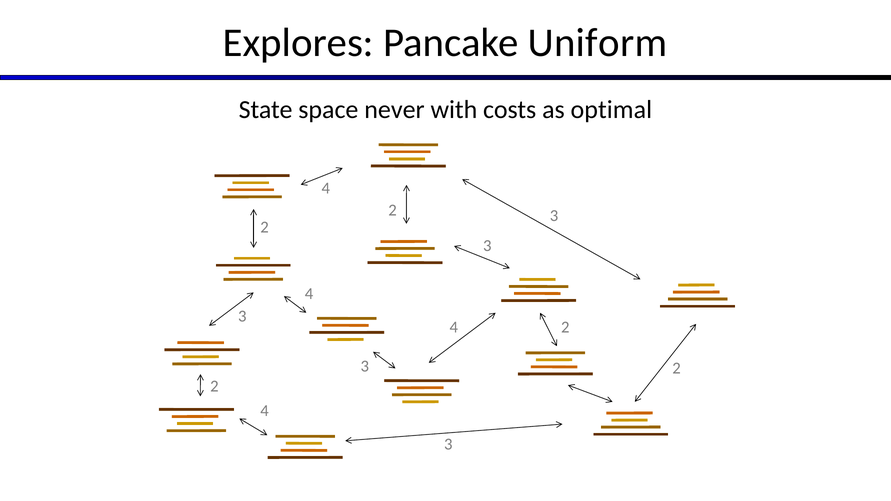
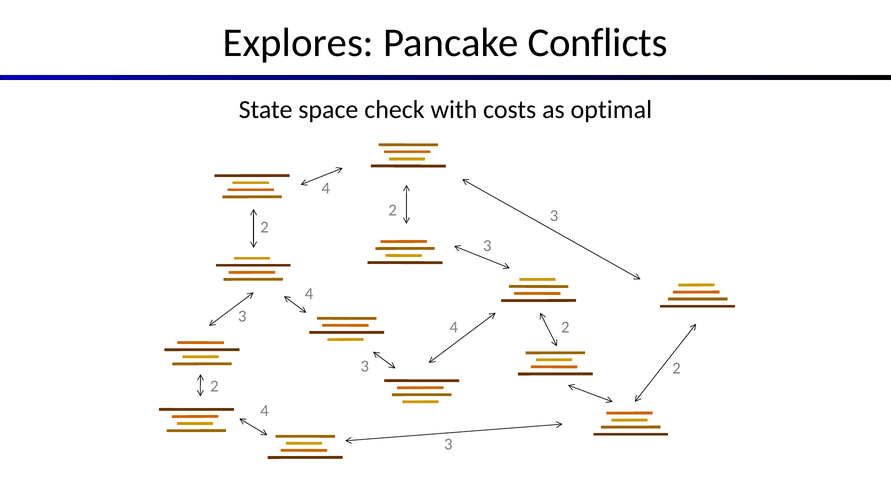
Uniform: Uniform -> Conflicts
never: never -> check
